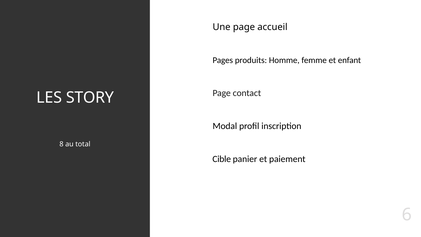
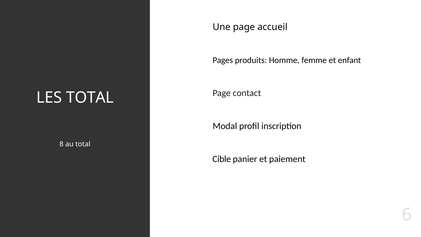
LES STORY: STORY -> TOTAL
